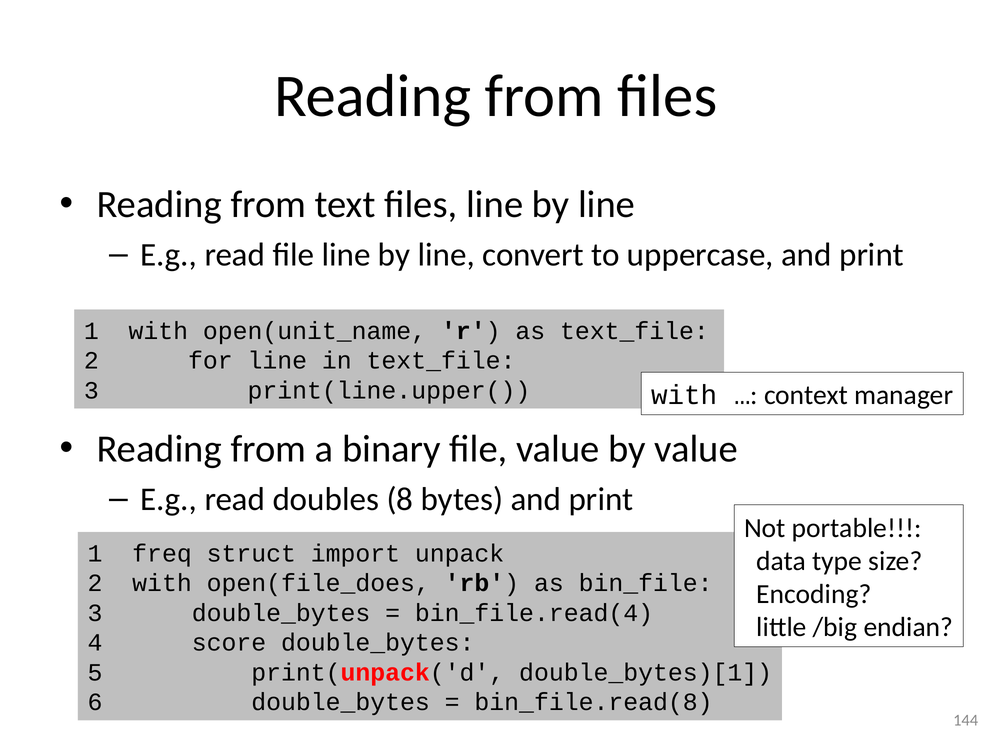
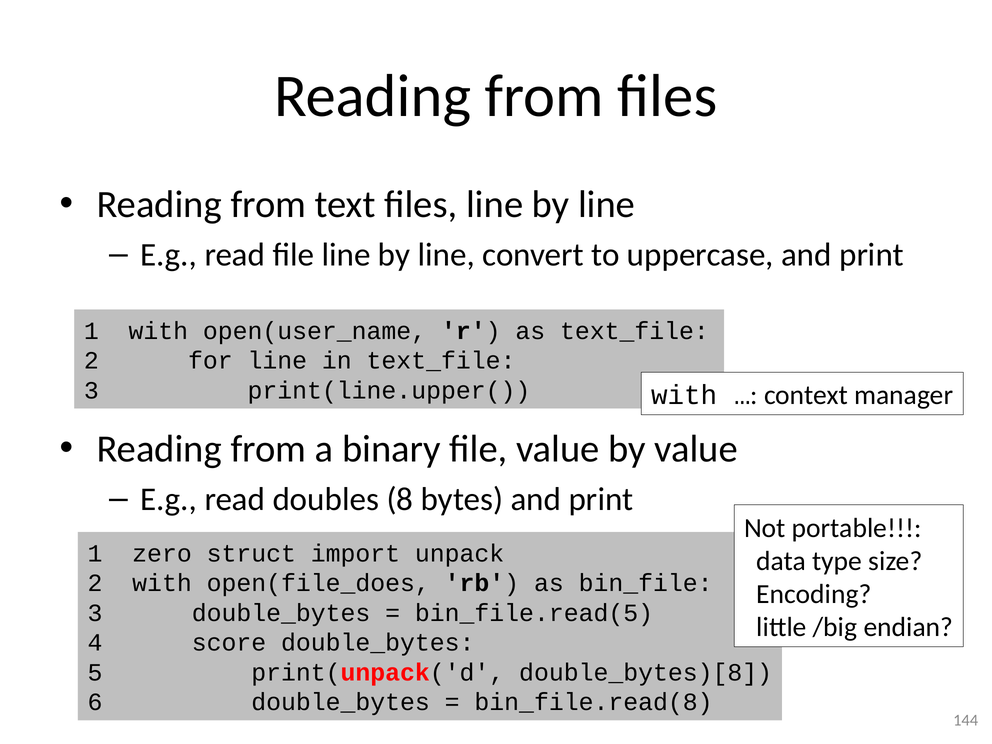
open(unit_name: open(unit_name -> open(user_name
freq: freq -> zero
bin_file.read(4: bin_file.read(4 -> bin_file.read(5
double_bytes)[1: double_bytes)[1 -> double_bytes)[8
